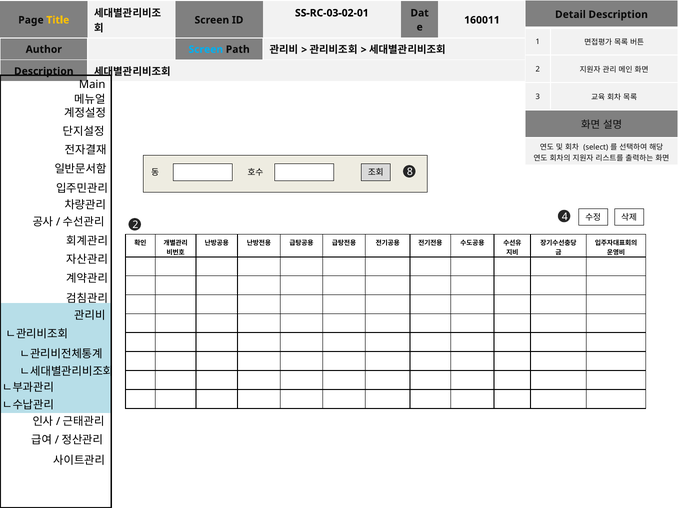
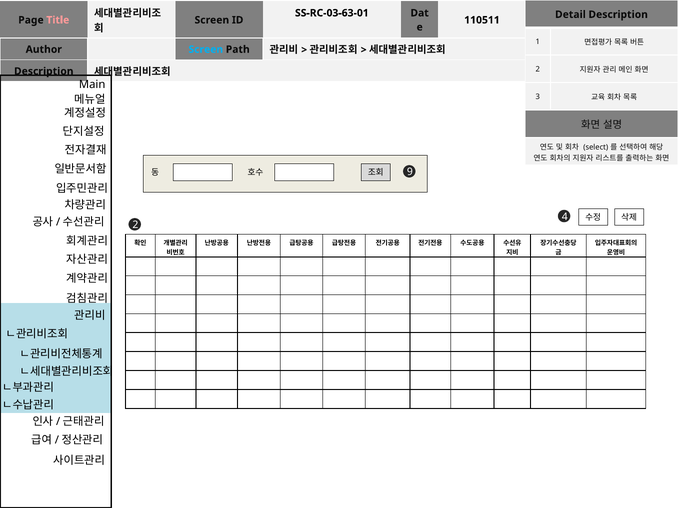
SS-RC-03-02-01: SS-RC-03-02-01 -> SS-RC-03-63-01
Title colour: yellow -> pink
160011: 160011 -> 110511
8: 8 -> 9
